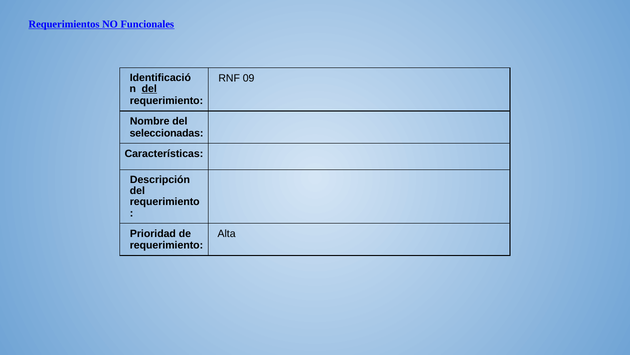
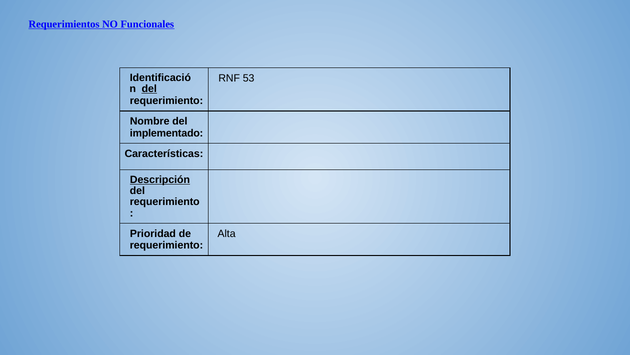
09: 09 -> 53
seleccionadas: seleccionadas -> implementado
Descripción underline: none -> present
